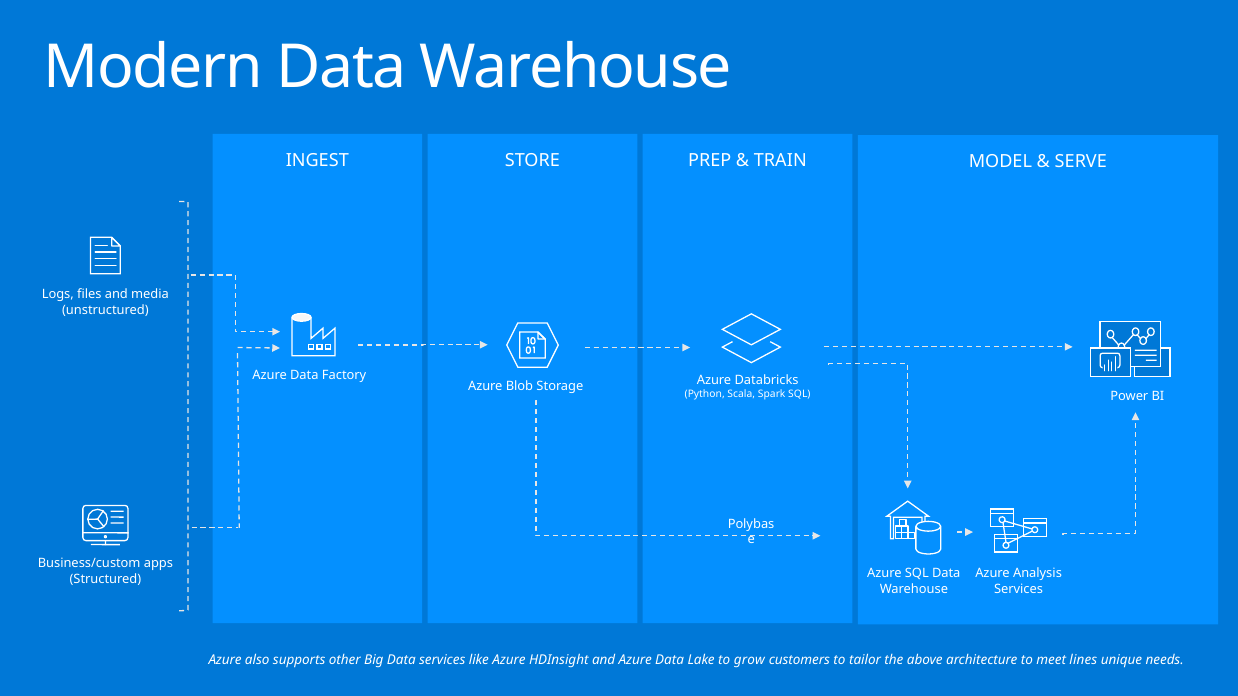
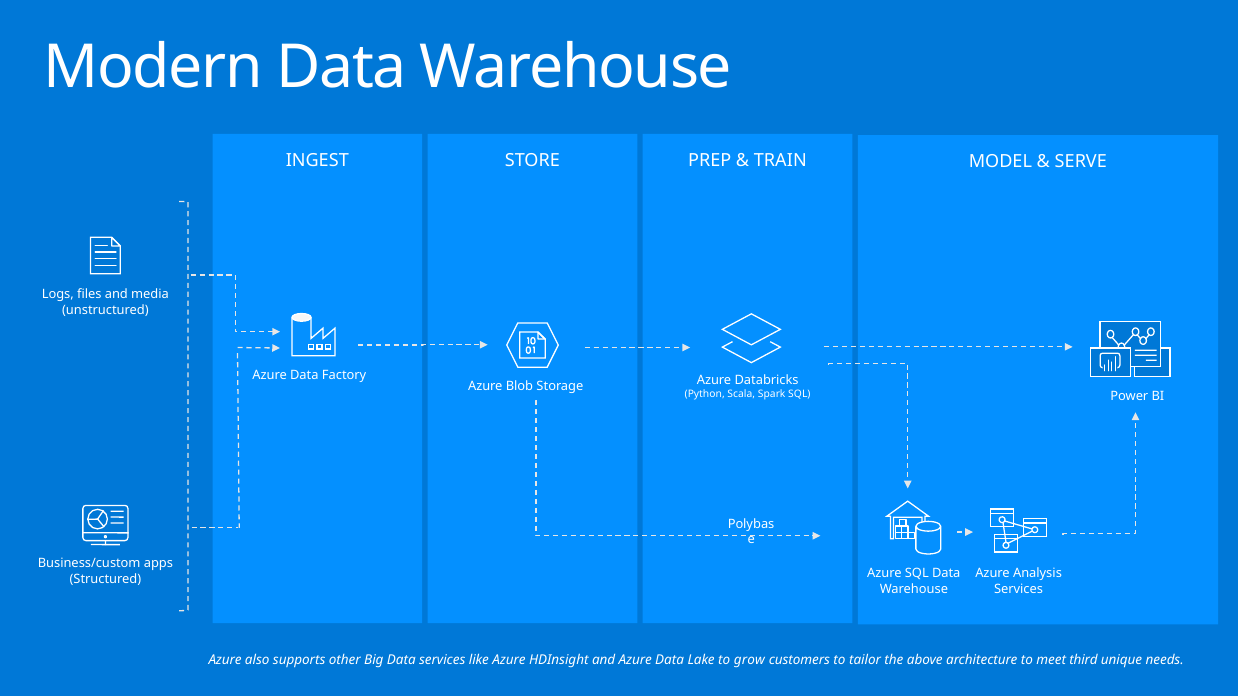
lines: lines -> third
